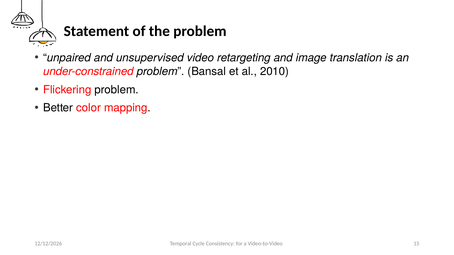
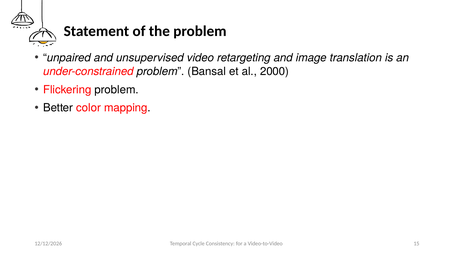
2010: 2010 -> 2000
